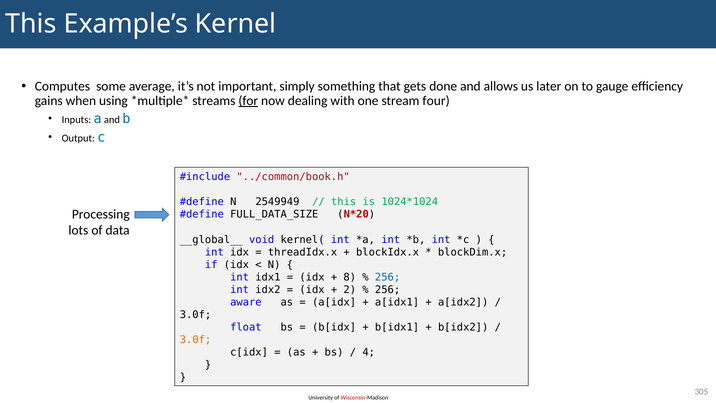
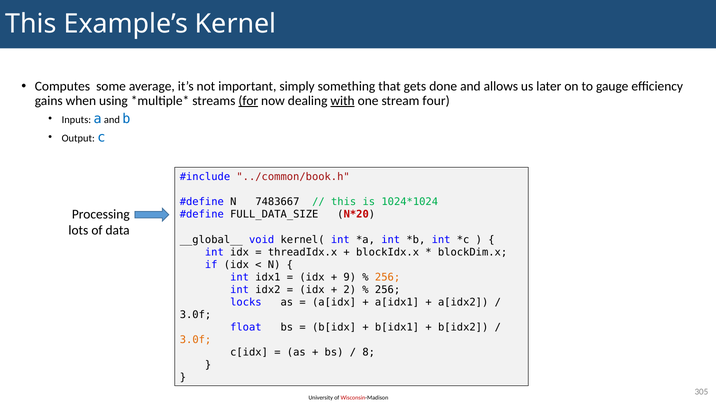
with underline: none -> present
2549949: 2549949 -> 7483667
8: 8 -> 9
256 at (388, 277) colour: blue -> orange
aware: aware -> locks
4: 4 -> 8
